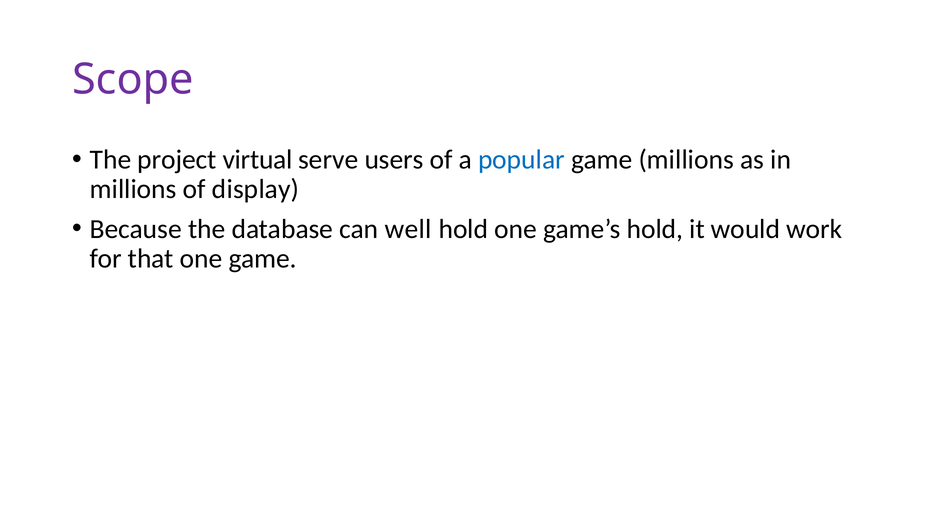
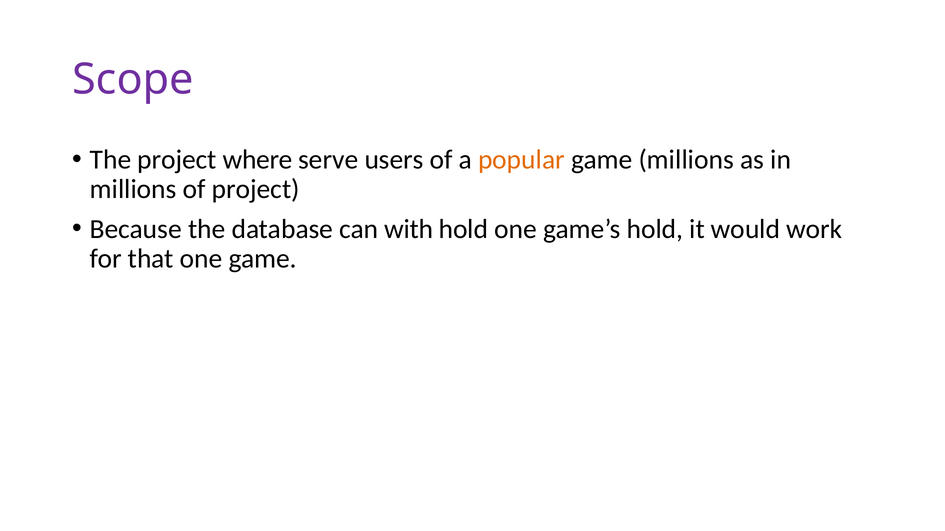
virtual: virtual -> where
popular colour: blue -> orange
of display: display -> project
well: well -> with
